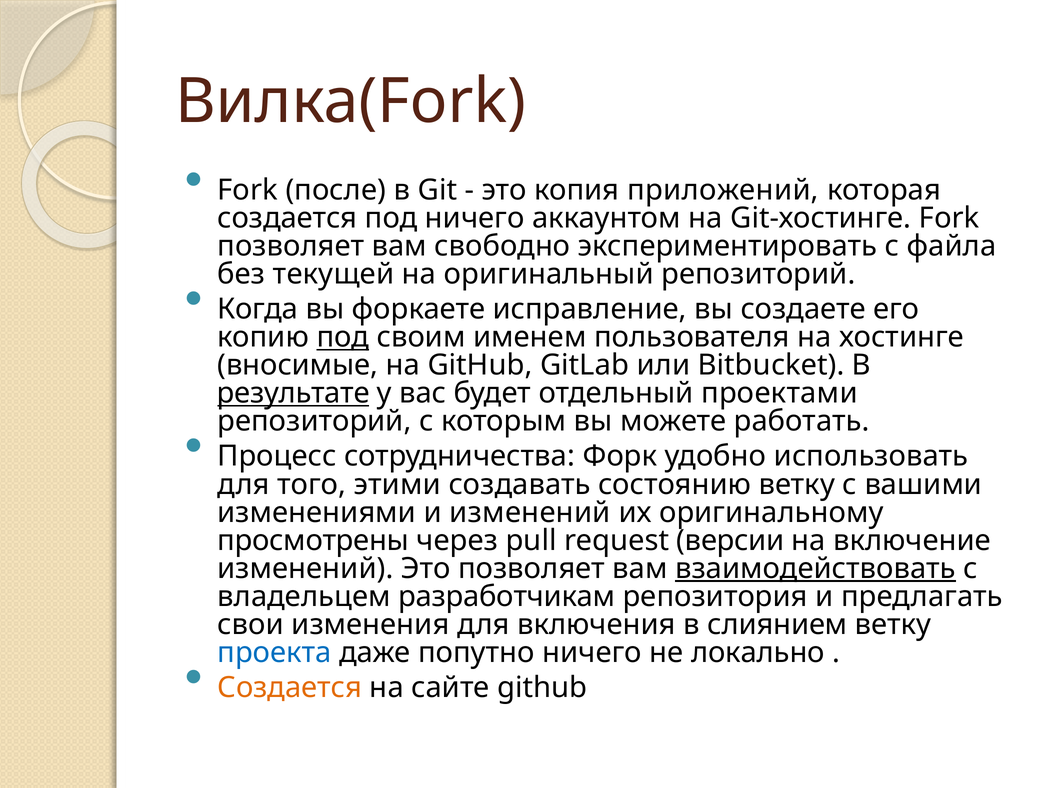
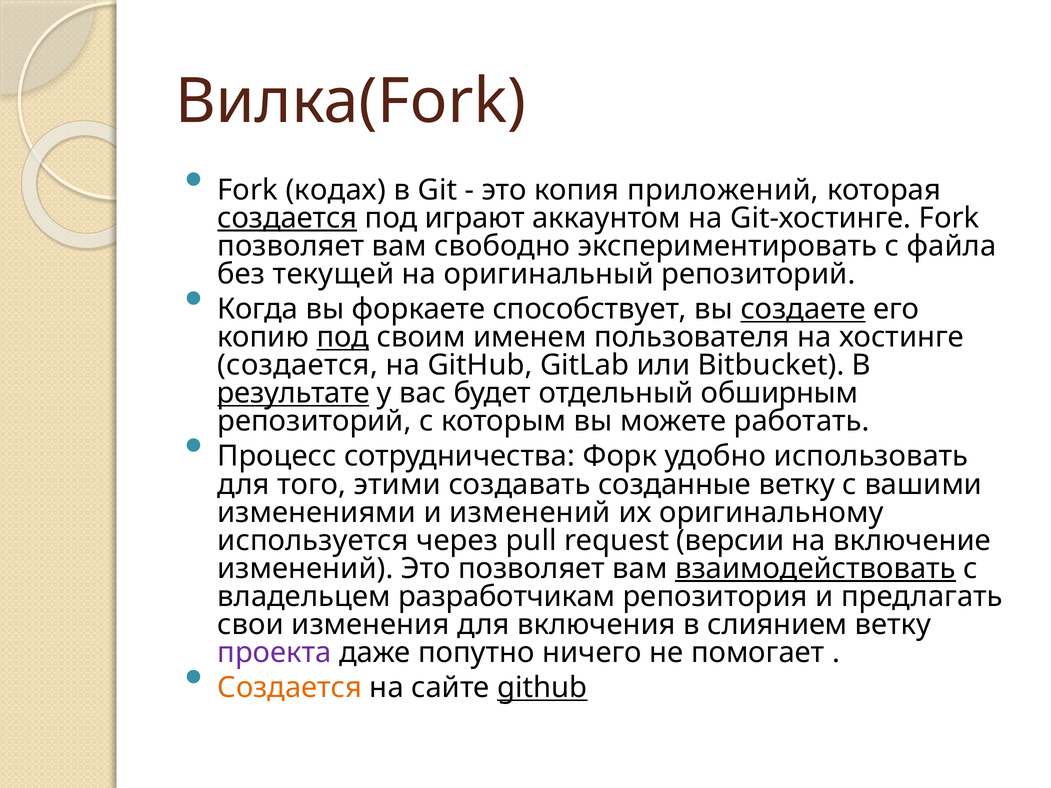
после: после -> кодах
создается at (287, 218) underline: none -> present
под ничего: ничего -> играют
исправление: исправление -> способствует
создаете underline: none -> present
вносимые at (298, 365): вносимые -> создается
проектами: проектами -> обширным
состоянию: состоянию -> созданные
просмотрены: просмотрены -> используется
проекта colour: blue -> purple
локально: локально -> помогает
github at (542, 688) underline: none -> present
